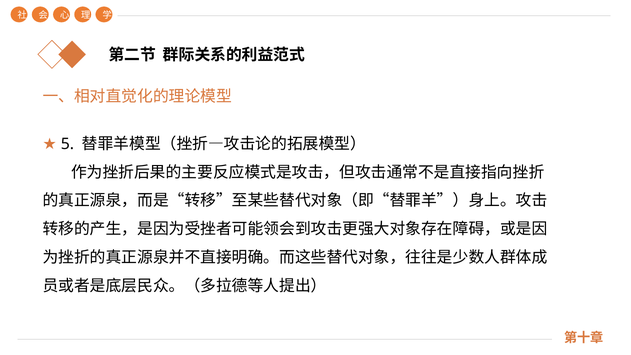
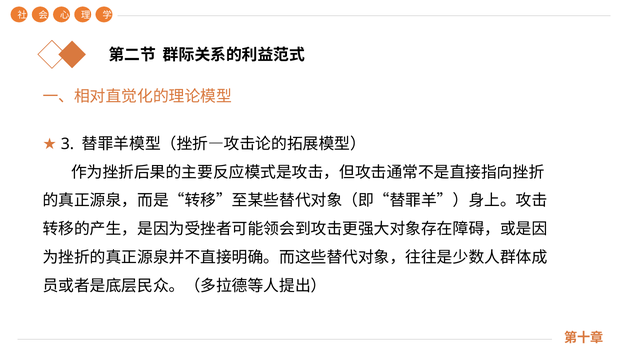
5: 5 -> 3
